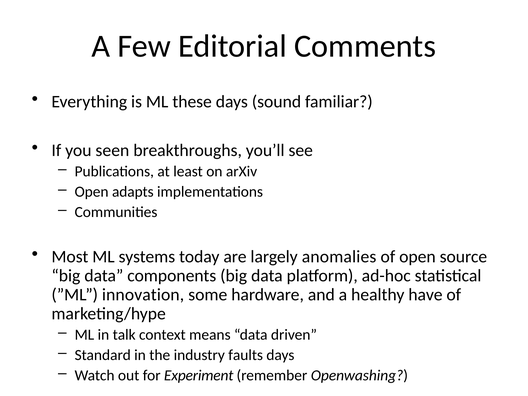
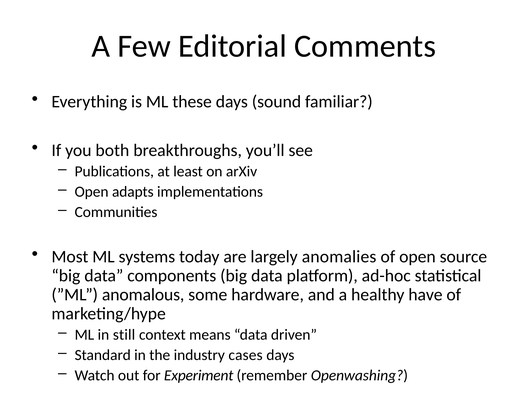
seen: seen -> both
innovation: innovation -> anomalous
talk: talk -> still
faults: faults -> cases
